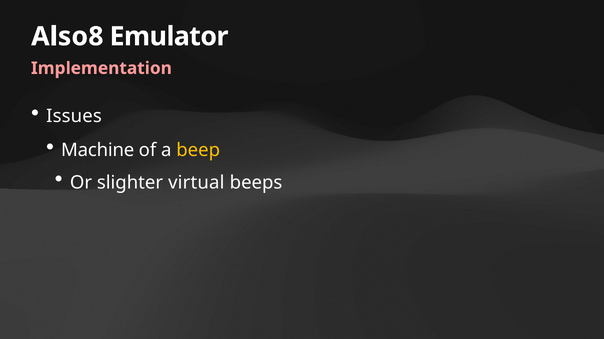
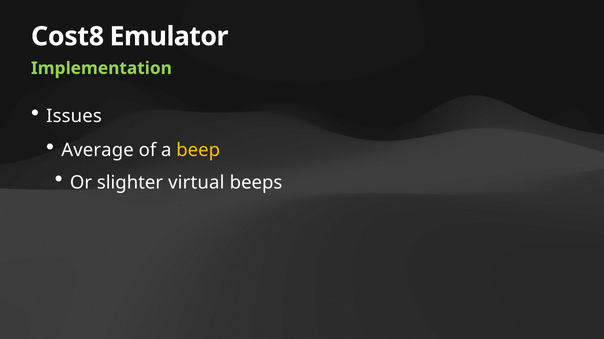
Also8: Also8 -> Cost8
Implementation colour: pink -> light green
Machine: Machine -> Average
